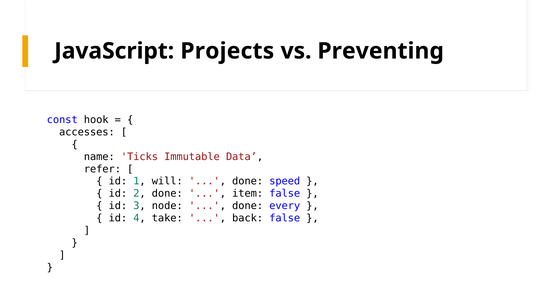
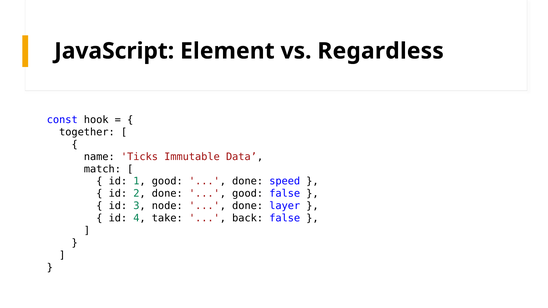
Projects: Projects -> Element
Preventing: Preventing -> Regardless
accesses: accesses -> together
refer: refer -> match
1 will: will -> good
item at (248, 194): item -> good
every: every -> layer
